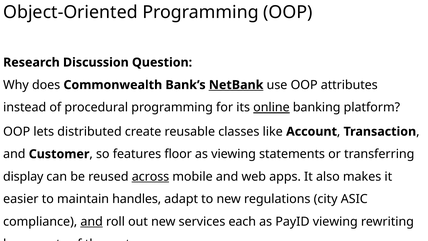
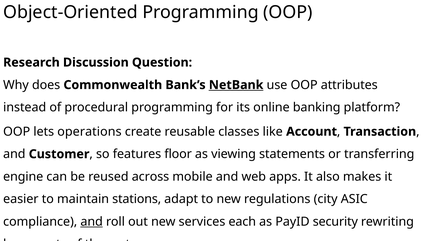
online underline: present -> none
distributed: distributed -> operations
display: display -> engine
across underline: present -> none
handles: handles -> stations
PayID viewing: viewing -> security
